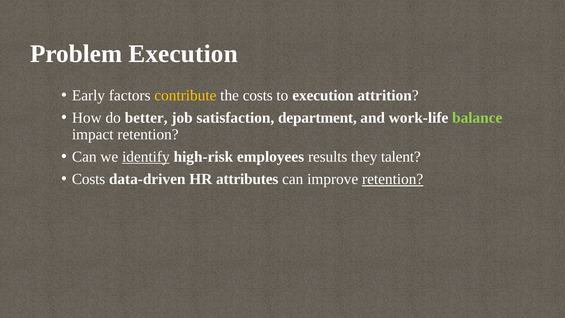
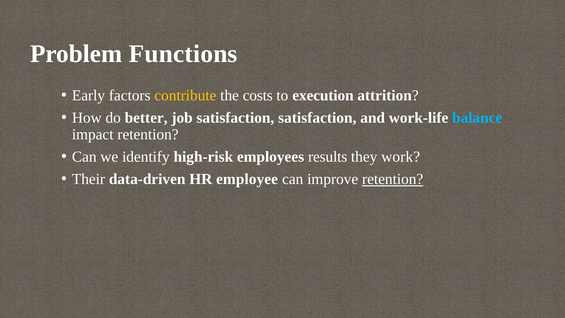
Problem Execution: Execution -> Functions
satisfaction department: department -> satisfaction
balance colour: light green -> light blue
identify underline: present -> none
talent: talent -> work
Costs at (89, 179): Costs -> Their
attributes: attributes -> employee
